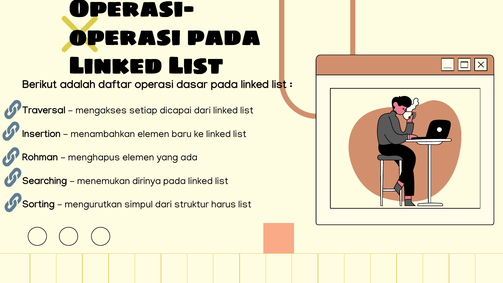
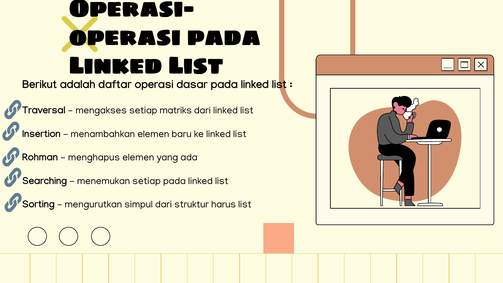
dicapai: dicapai -> matriks
menemukan dirinya: dirinya -> setiap
